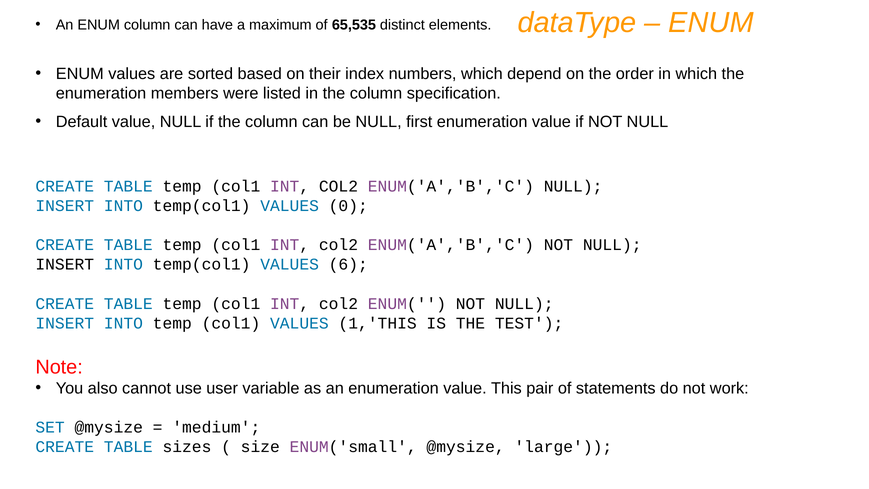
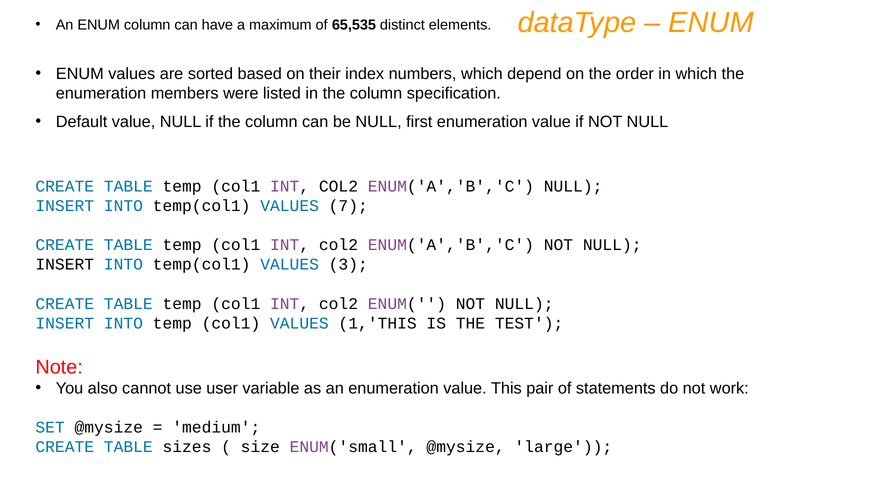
0: 0 -> 7
6: 6 -> 3
